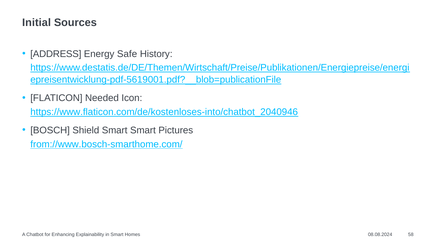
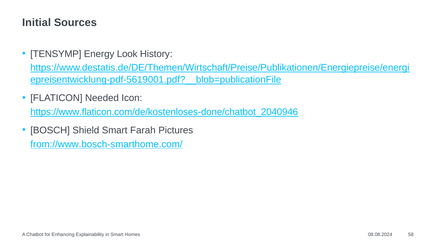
ADDRESS: ADDRESS -> TENSYMP
Safe: Safe -> Look
https://www.flaticon.com/de/kostenloses-into/chatbot_2040946: https://www.flaticon.com/de/kostenloses-into/chatbot_2040946 -> https://www.flaticon.com/de/kostenloses-done/chatbot_2040946
Smart Smart: Smart -> Farah
